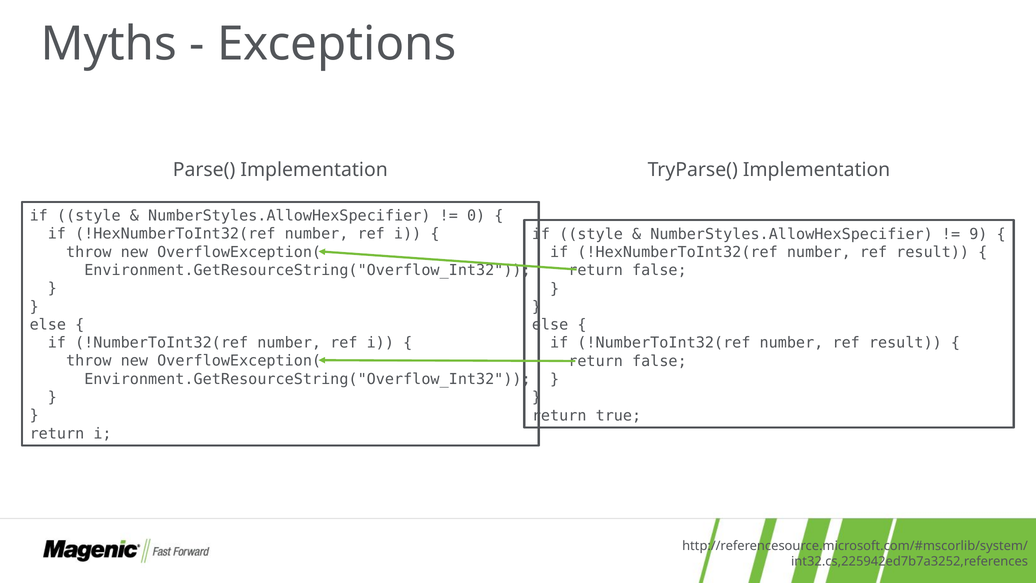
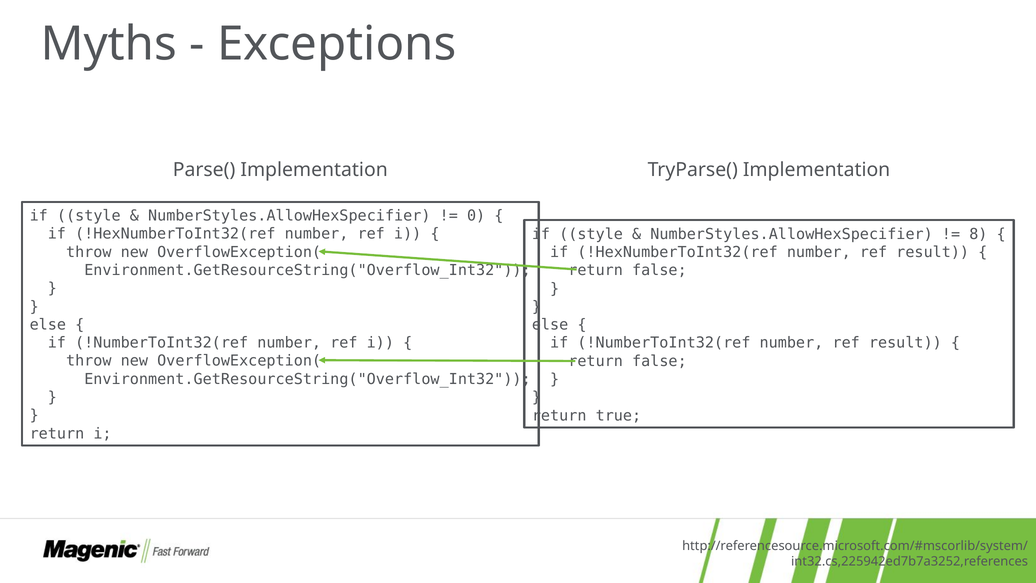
9: 9 -> 8
